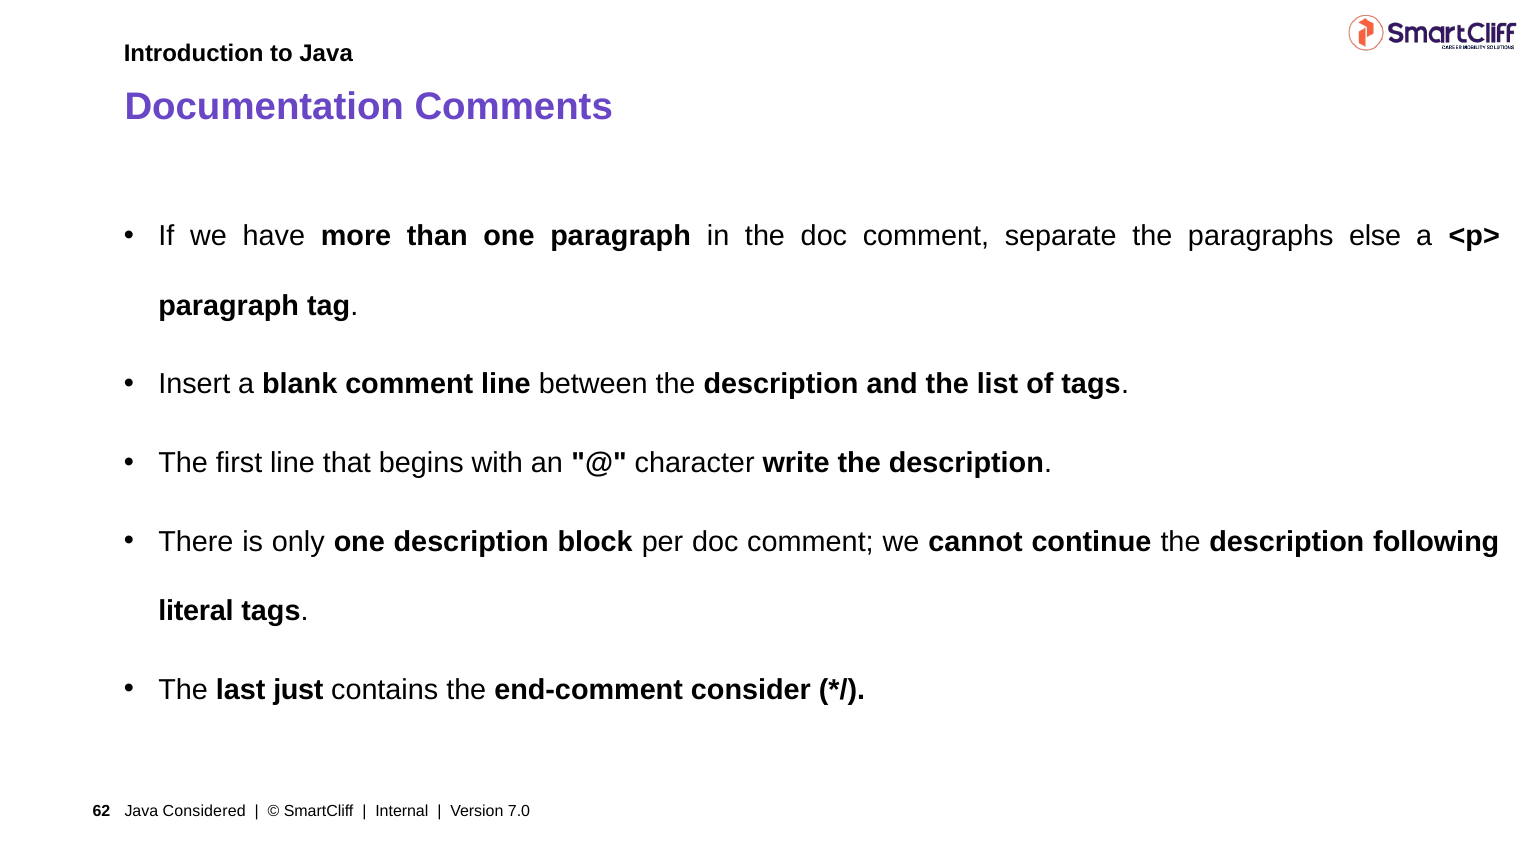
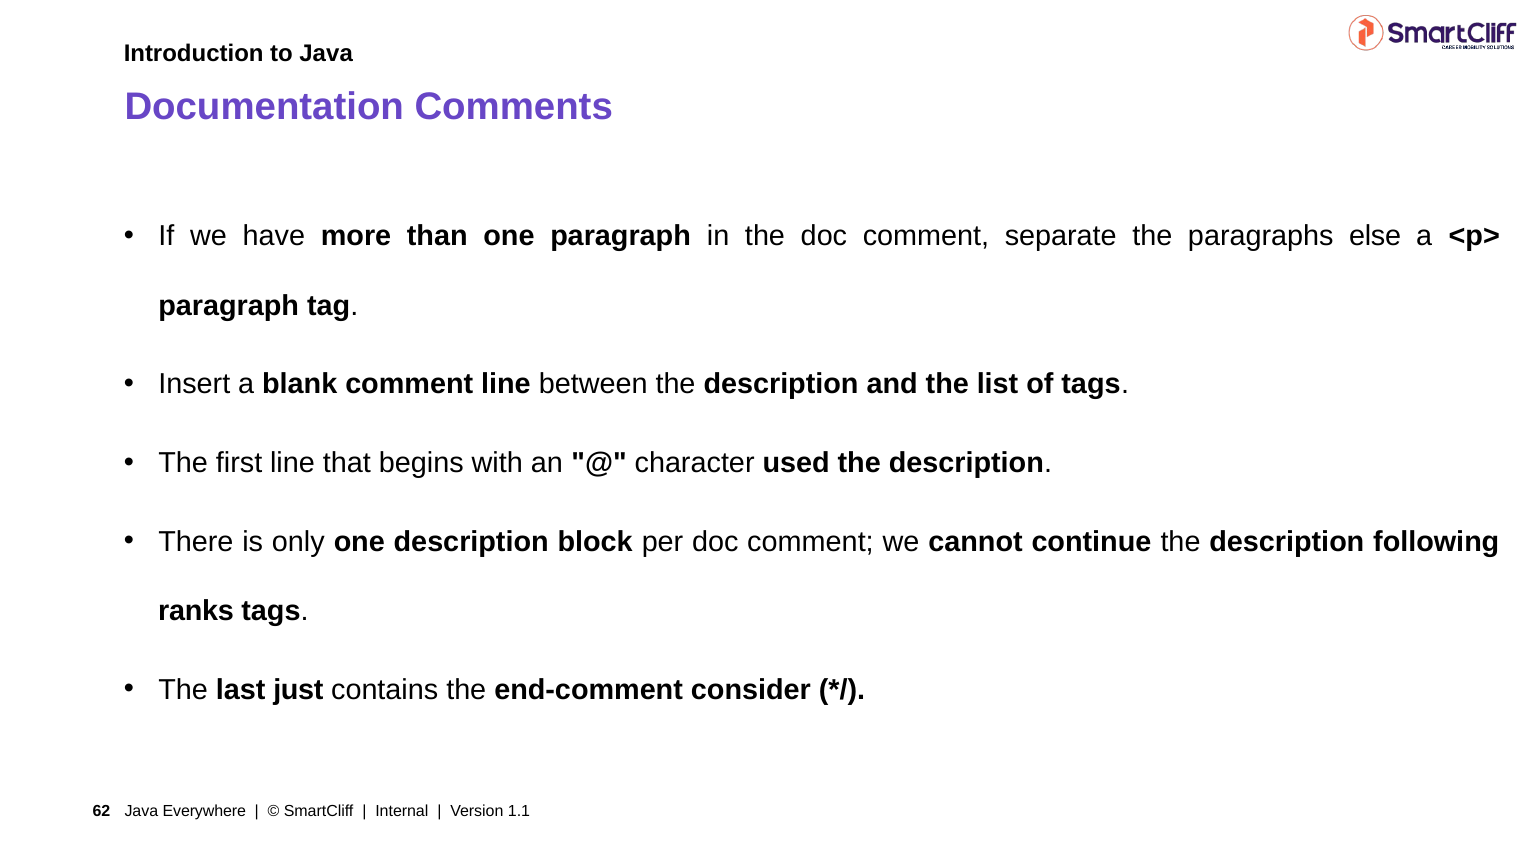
write: write -> used
literal: literal -> ranks
Considered: Considered -> Everywhere
7.0: 7.0 -> 1.1
